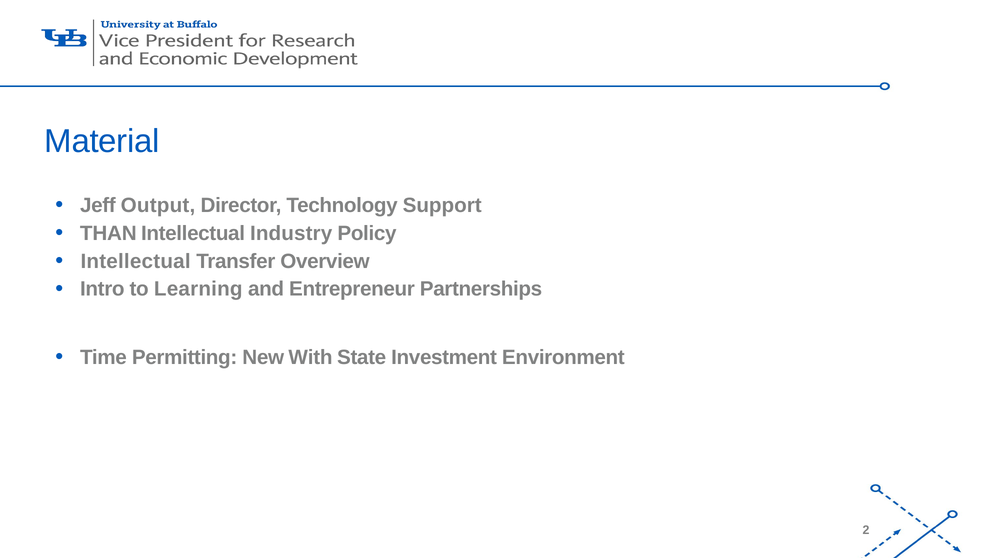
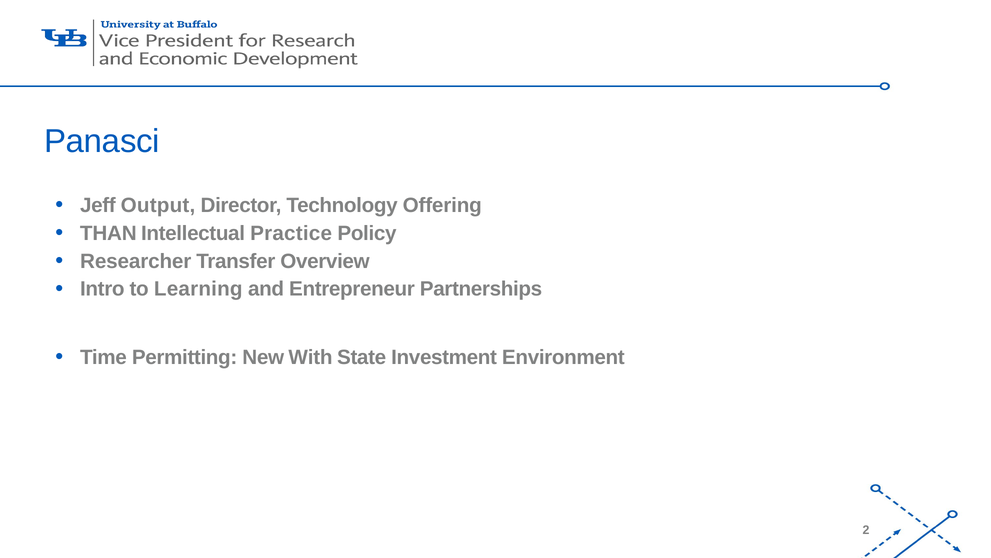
Material: Material -> Panasci
Support: Support -> Offering
Industry: Industry -> Practice
Intellectual at (136, 261): Intellectual -> Researcher
